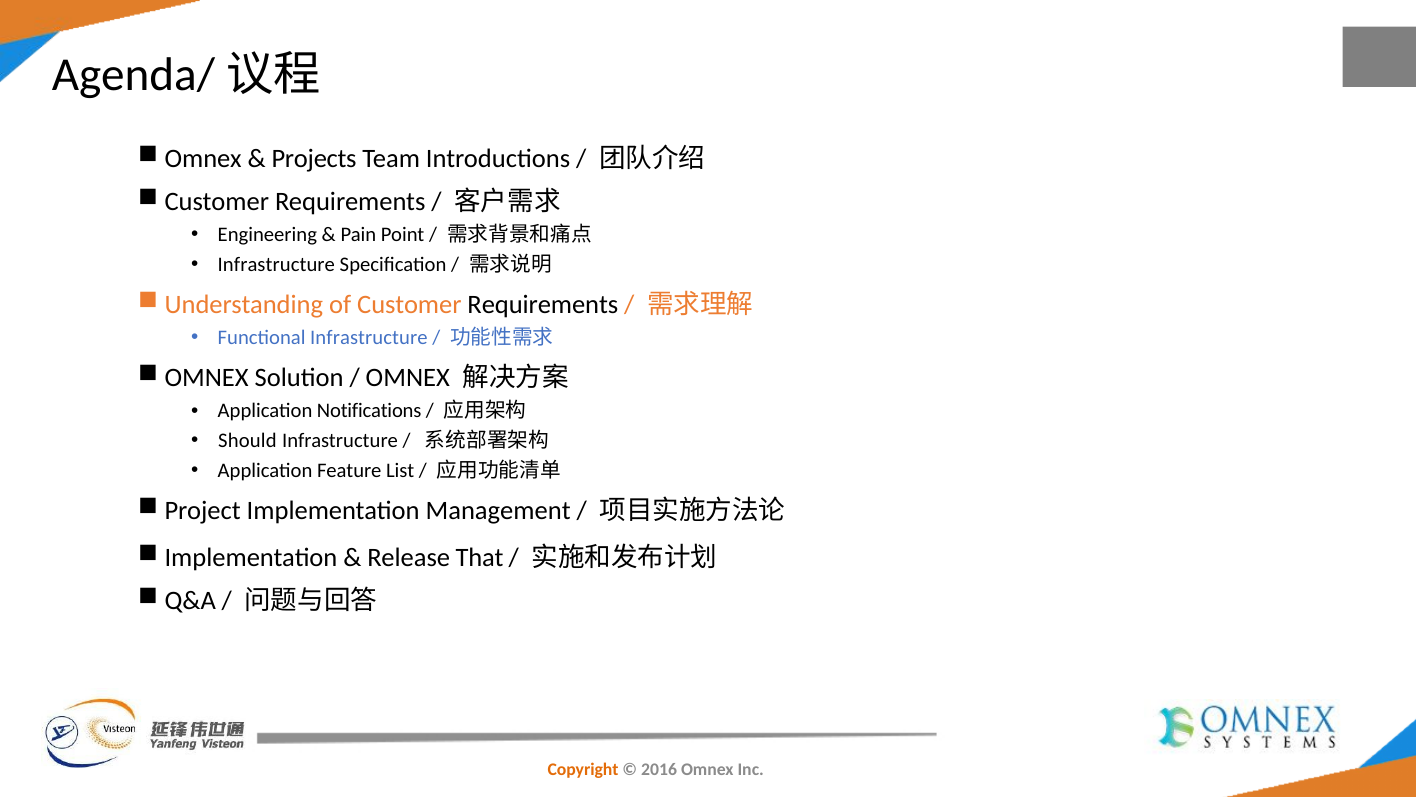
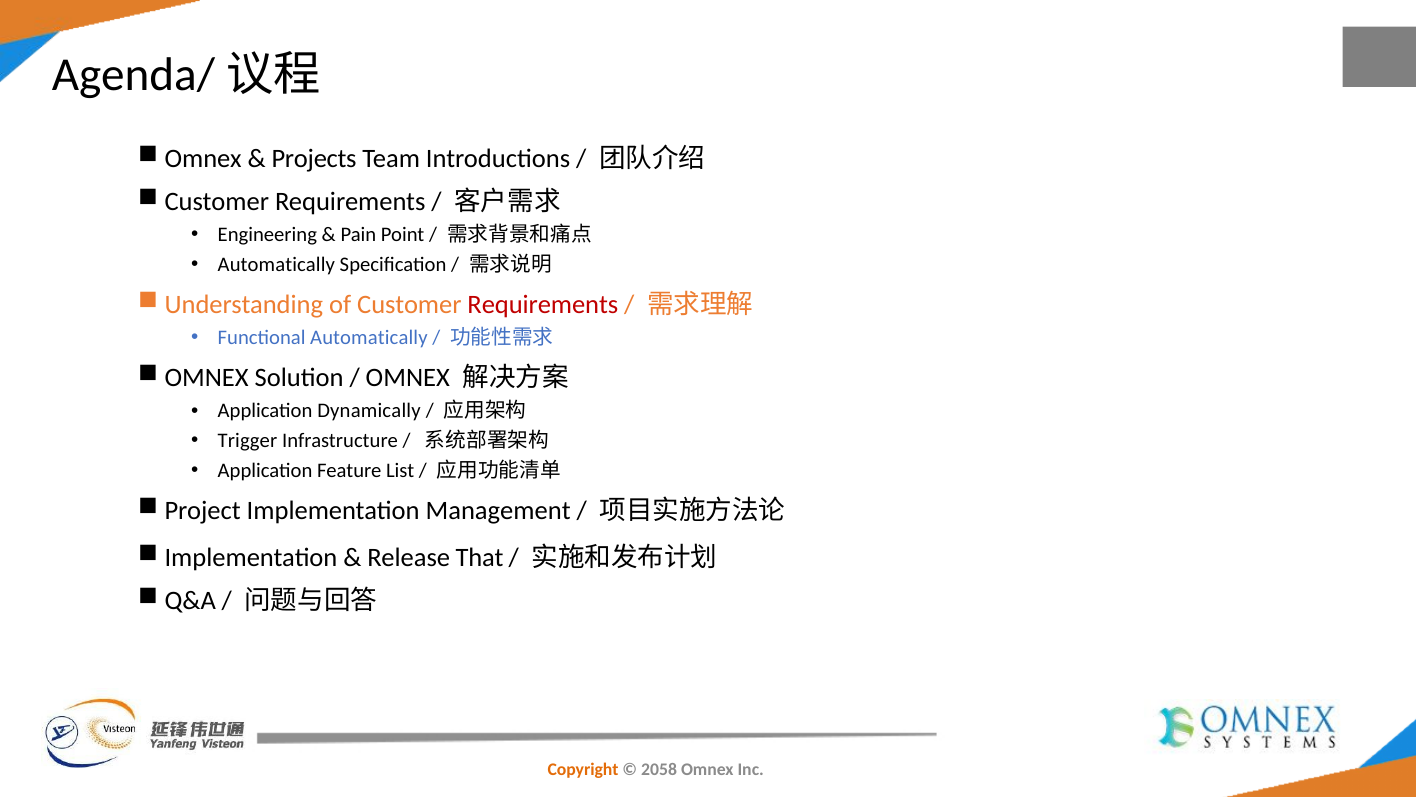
Infrastructure at (276, 264): Infrastructure -> Automatically
Requirements at (543, 305) colour: black -> red
Functional Infrastructure: Infrastructure -> Automatically
Notifications: Notifications -> Dynamically
Should: Should -> Trigger
2016: 2016 -> 2058
